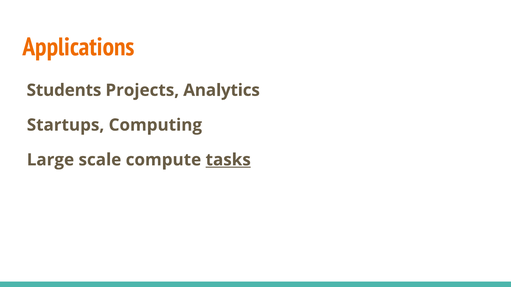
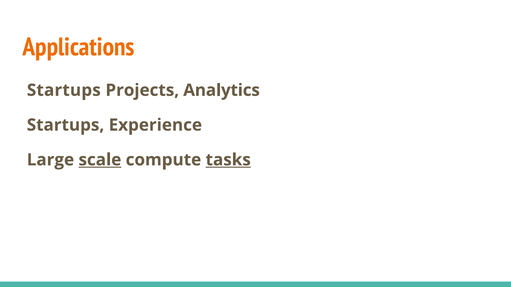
Students at (64, 90): Students -> Startups
Computing: Computing -> Experience
scale underline: none -> present
